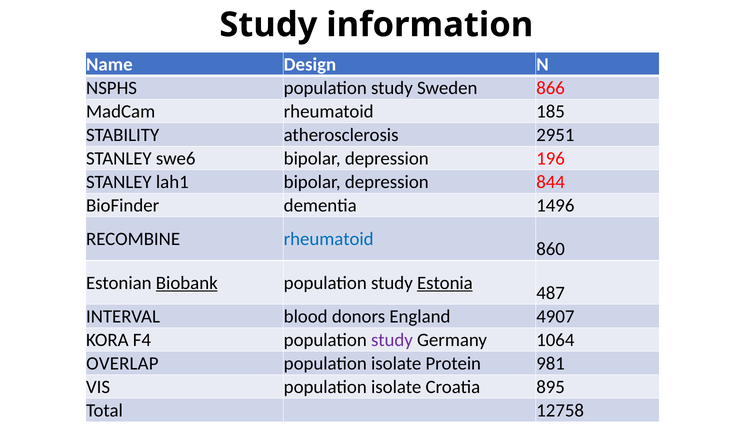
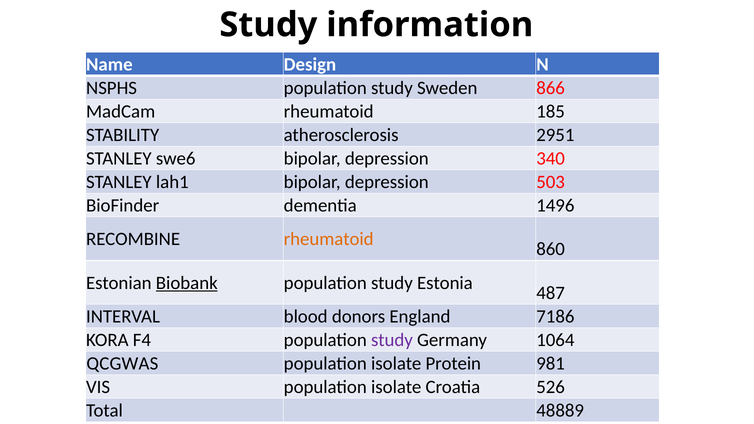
196: 196 -> 340
844: 844 -> 503
rheumatoid at (329, 239) colour: blue -> orange
Estonia underline: present -> none
4907: 4907 -> 7186
OVERLAP: OVERLAP -> QCGWAS
895: 895 -> 526
12758: 12758 -> 48889
